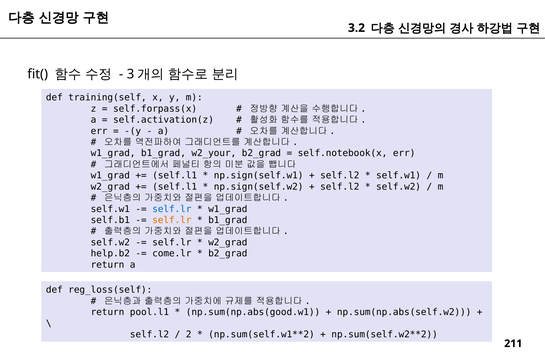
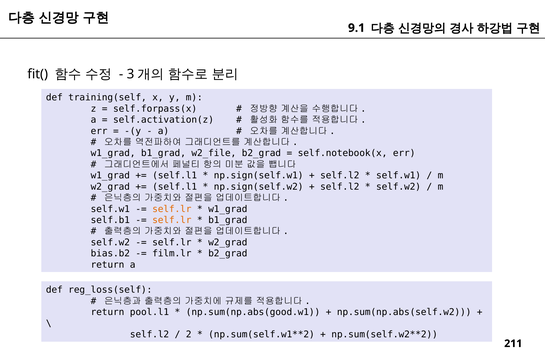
3.2: 3.2 -> 9.1
w2_your: w2_your -> w2_file
self.lr at (172, 209) colour: blue -> orange
help.b2: help.b2 -> bias.b2
come.lr: come.lr -> film.lr
